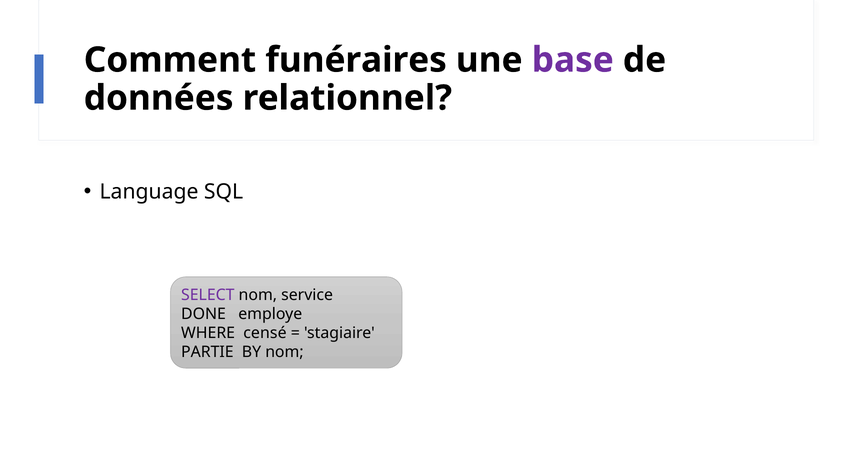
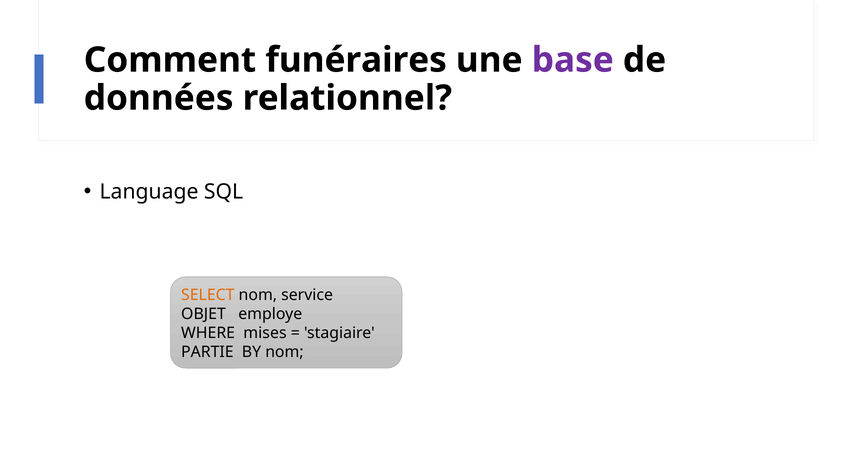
SELECT colour: purple -> orange
DONE: DONE -> OBJET
censé: censé -> mises
